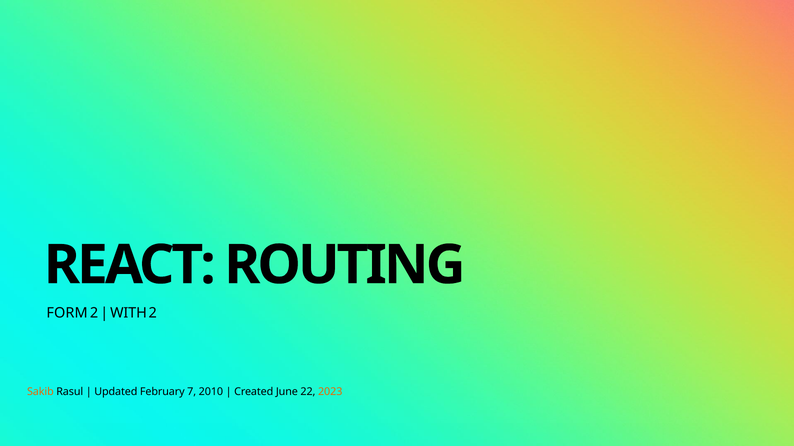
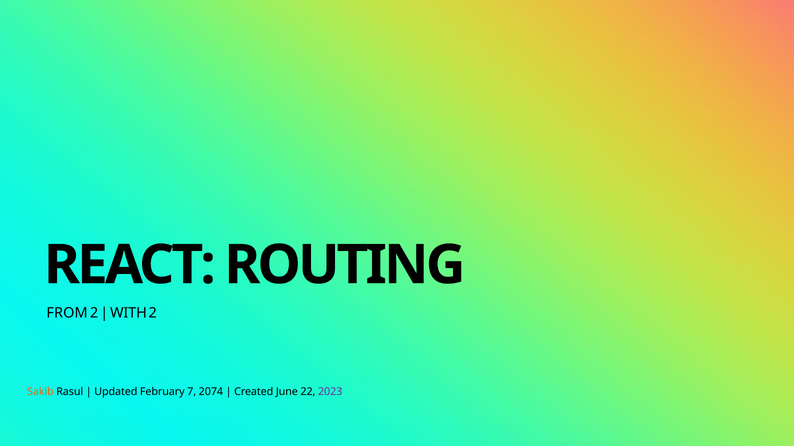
FORM: FORM -> FROM
2010: 2010 -> 2074
2023 colour: orange -> purple
